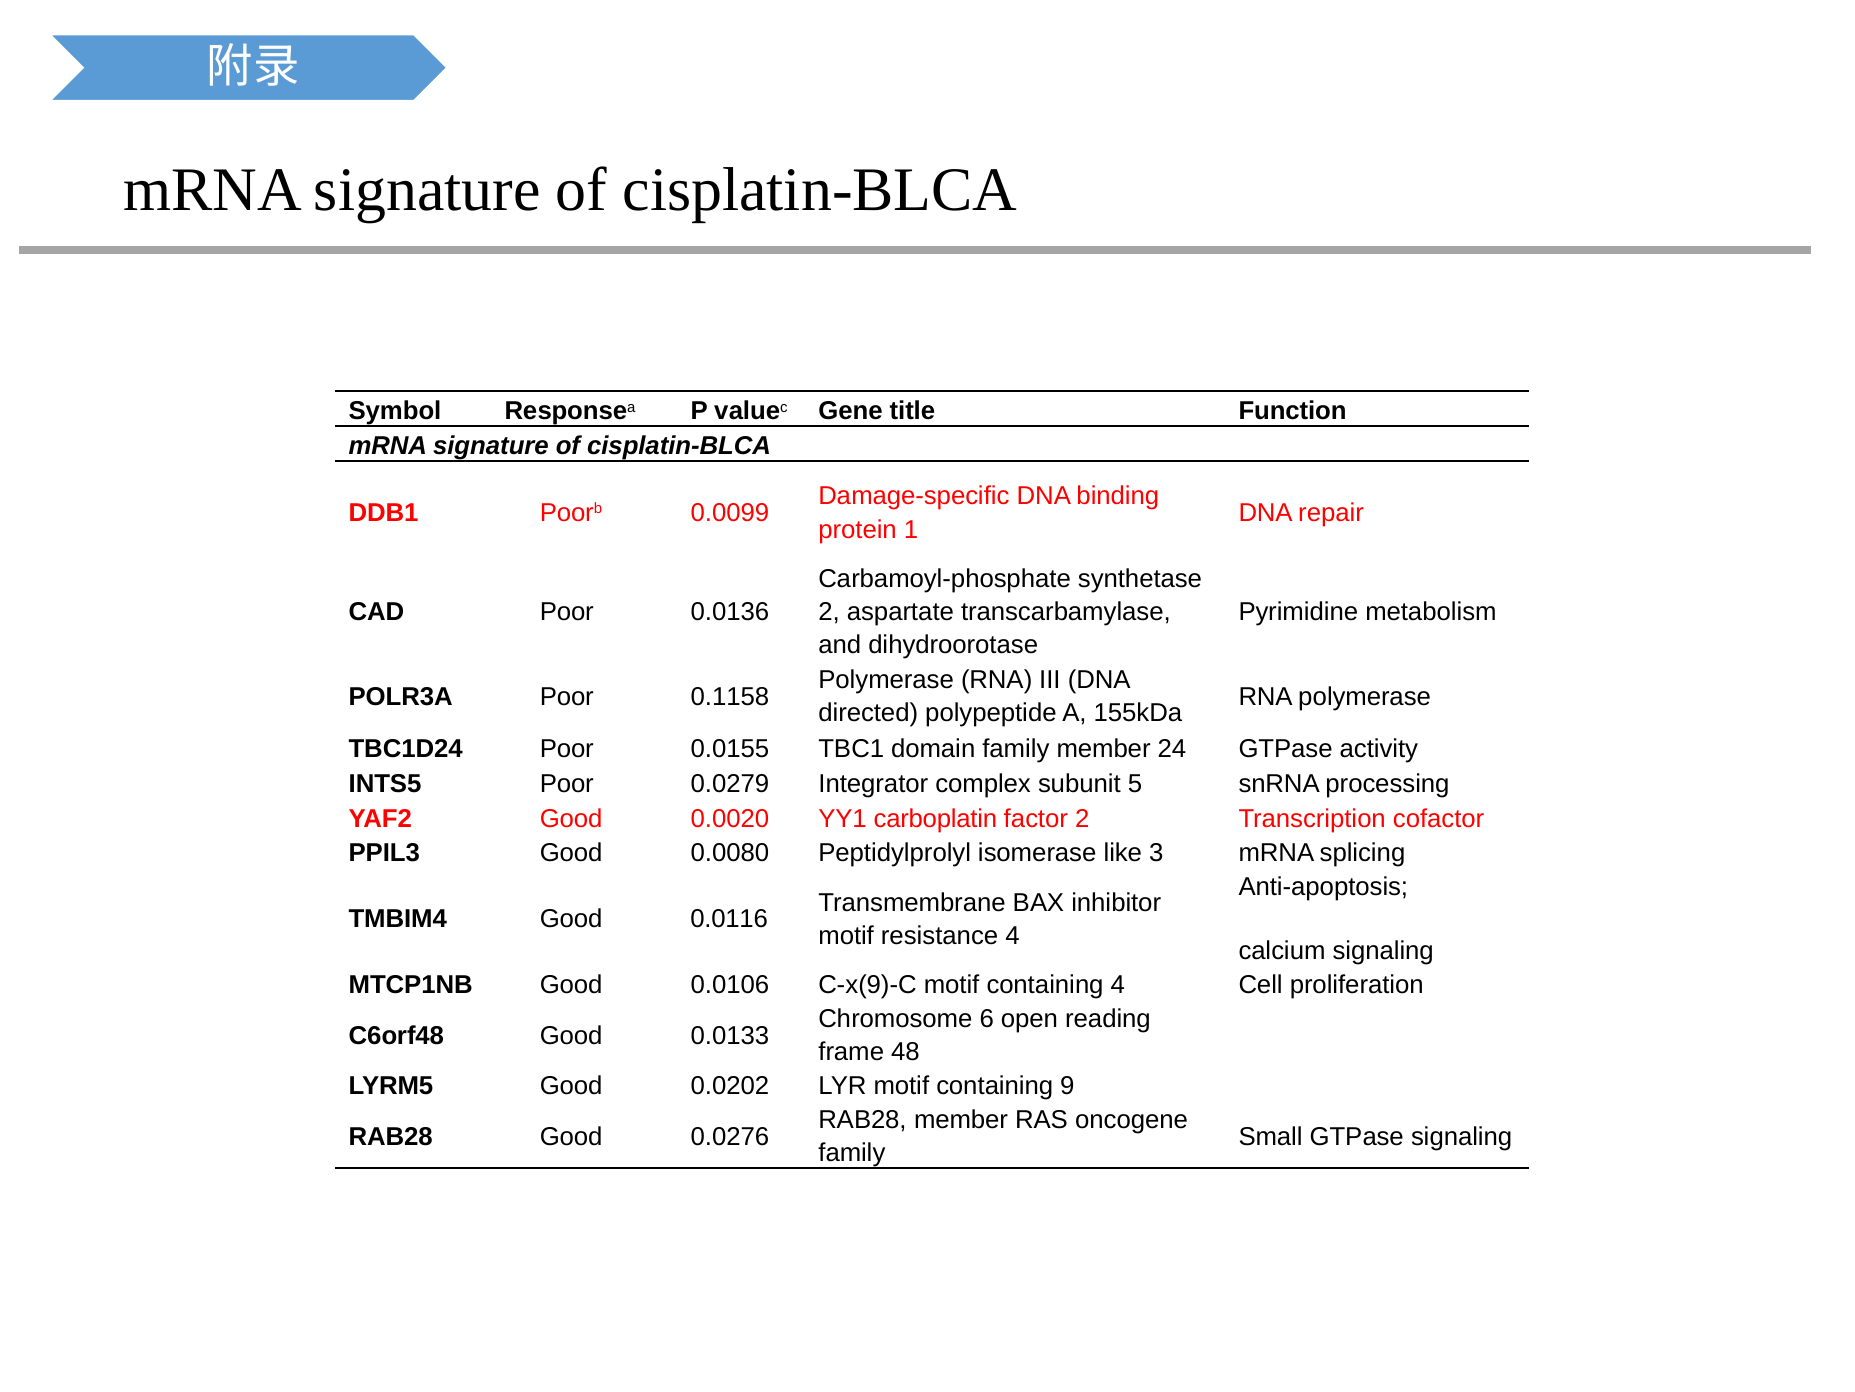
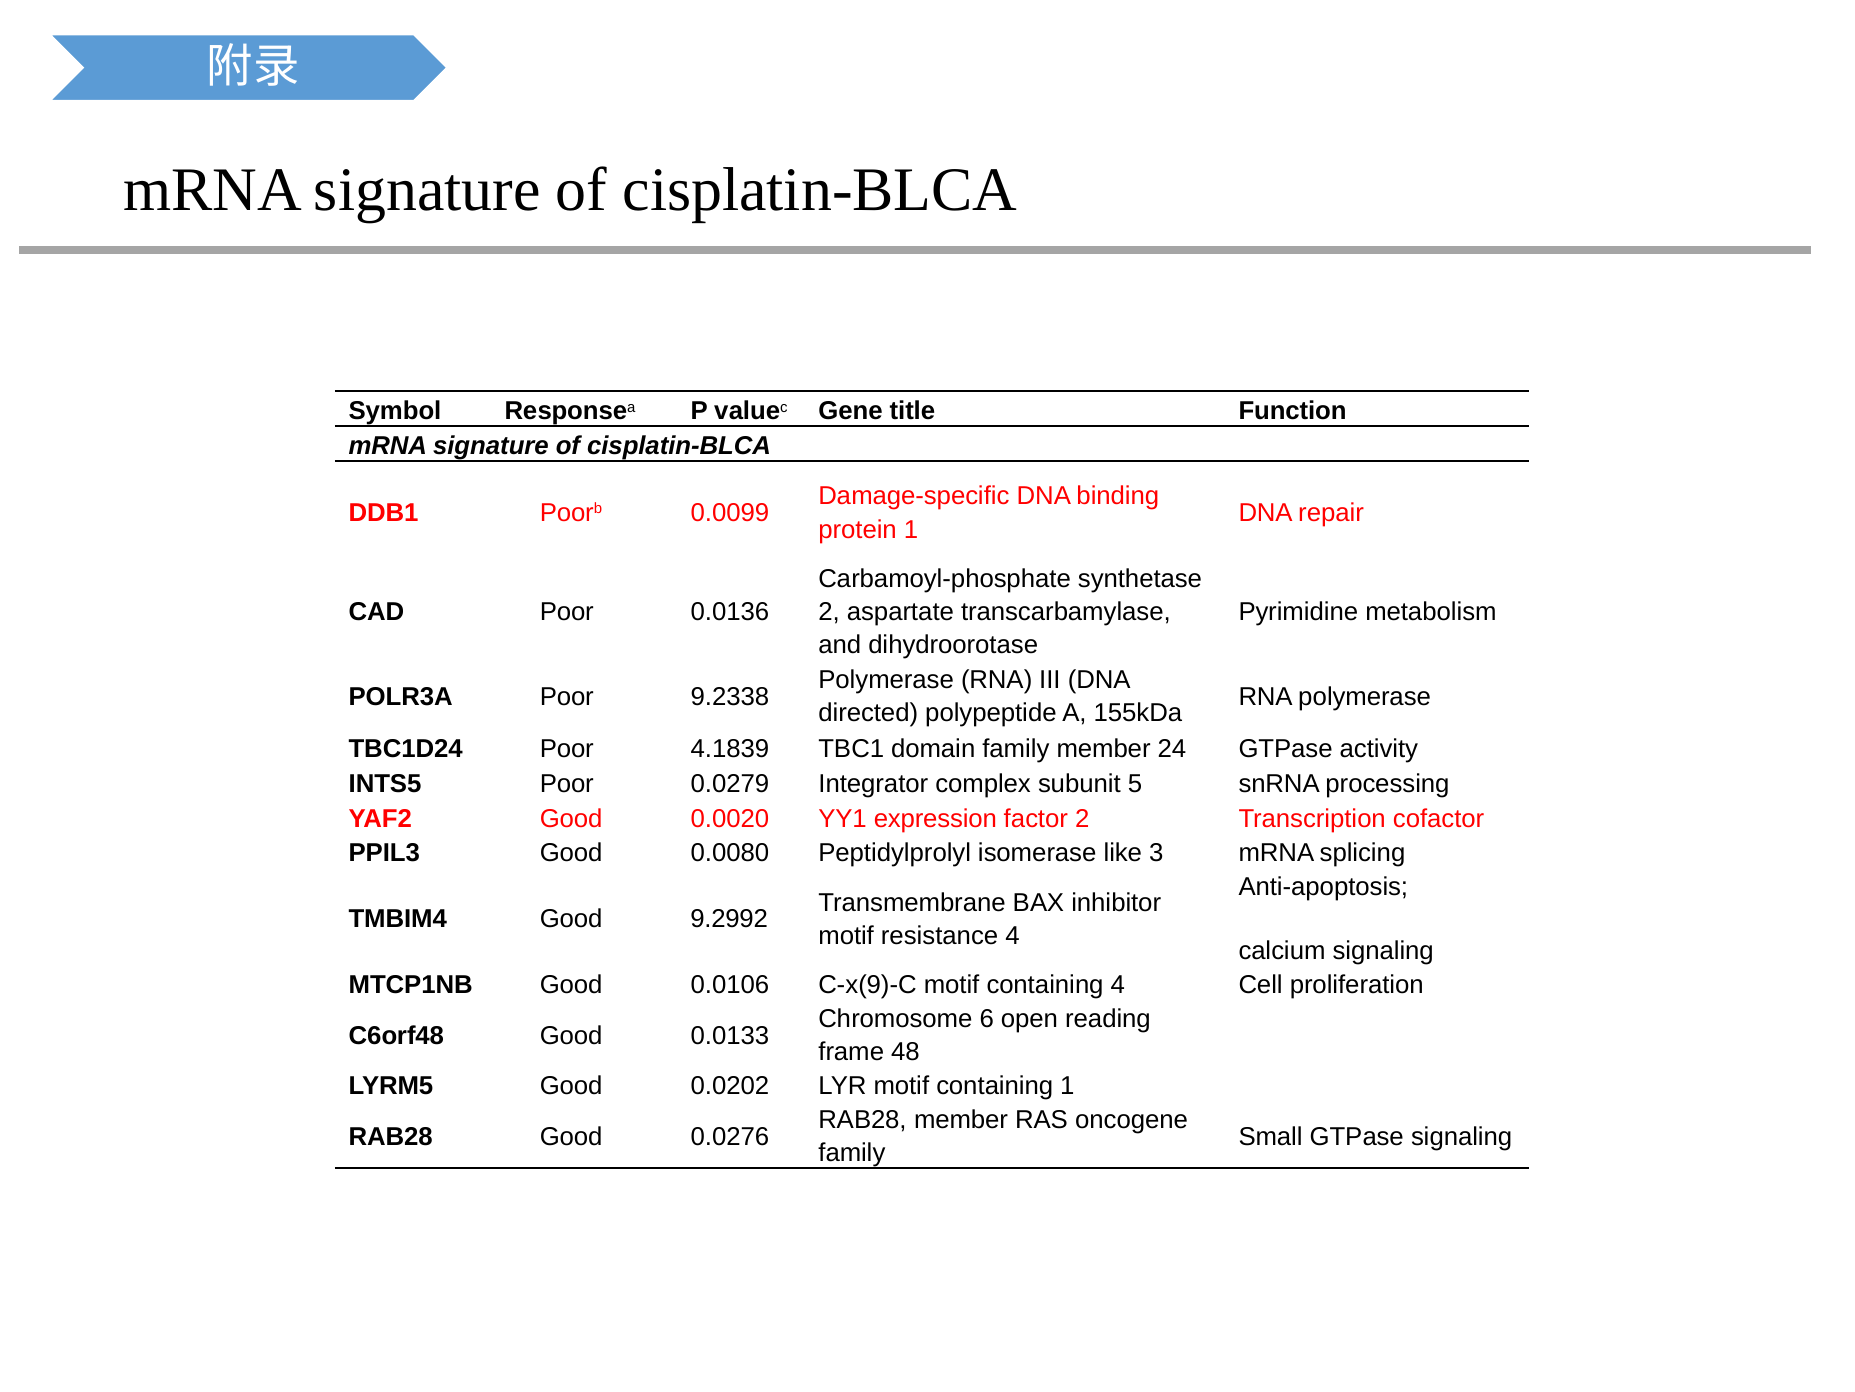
0.1158: 0.1158 -> 9.2338
0.0155: 0.0155 -> 4.1839
carboplatin: carboplatin -> expression
0.0116: 0.0116 -> 9.2992
containing 9: 9 -> 1
